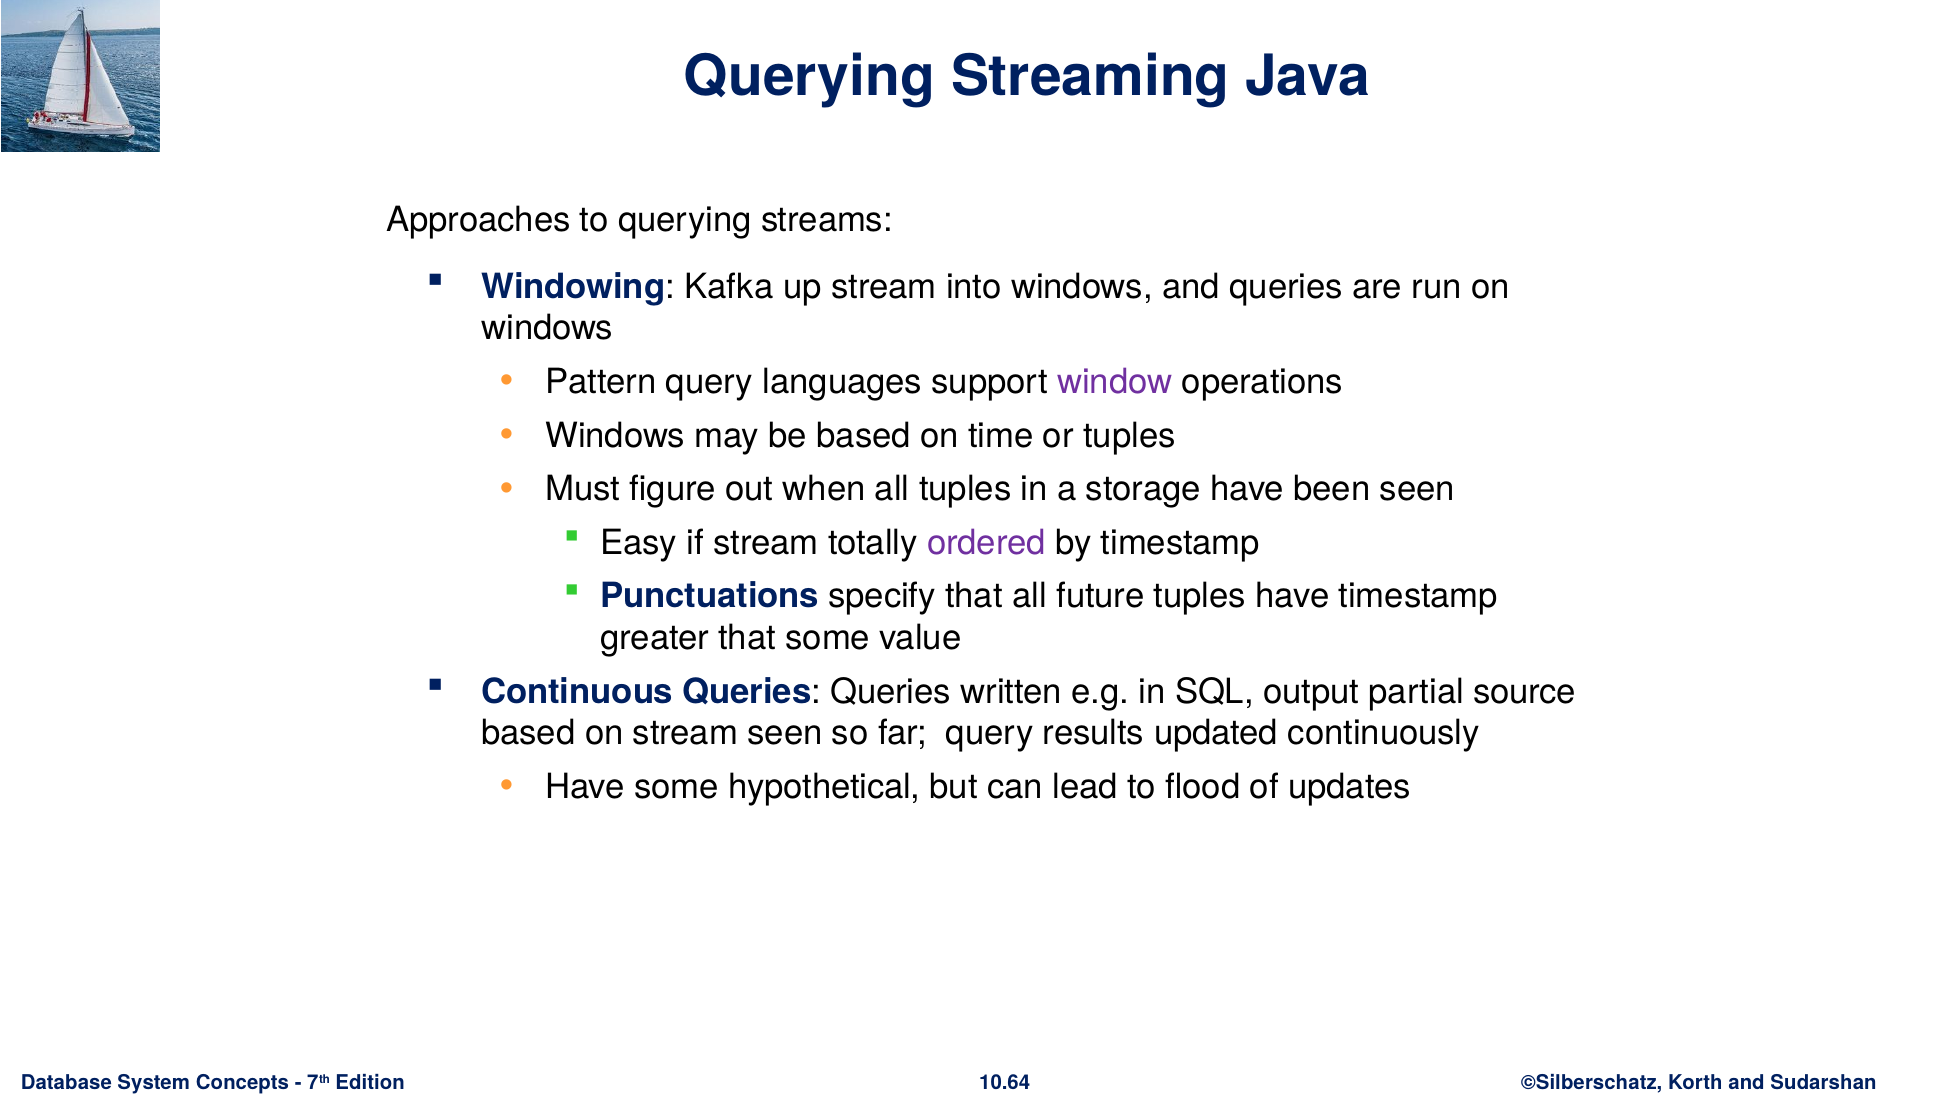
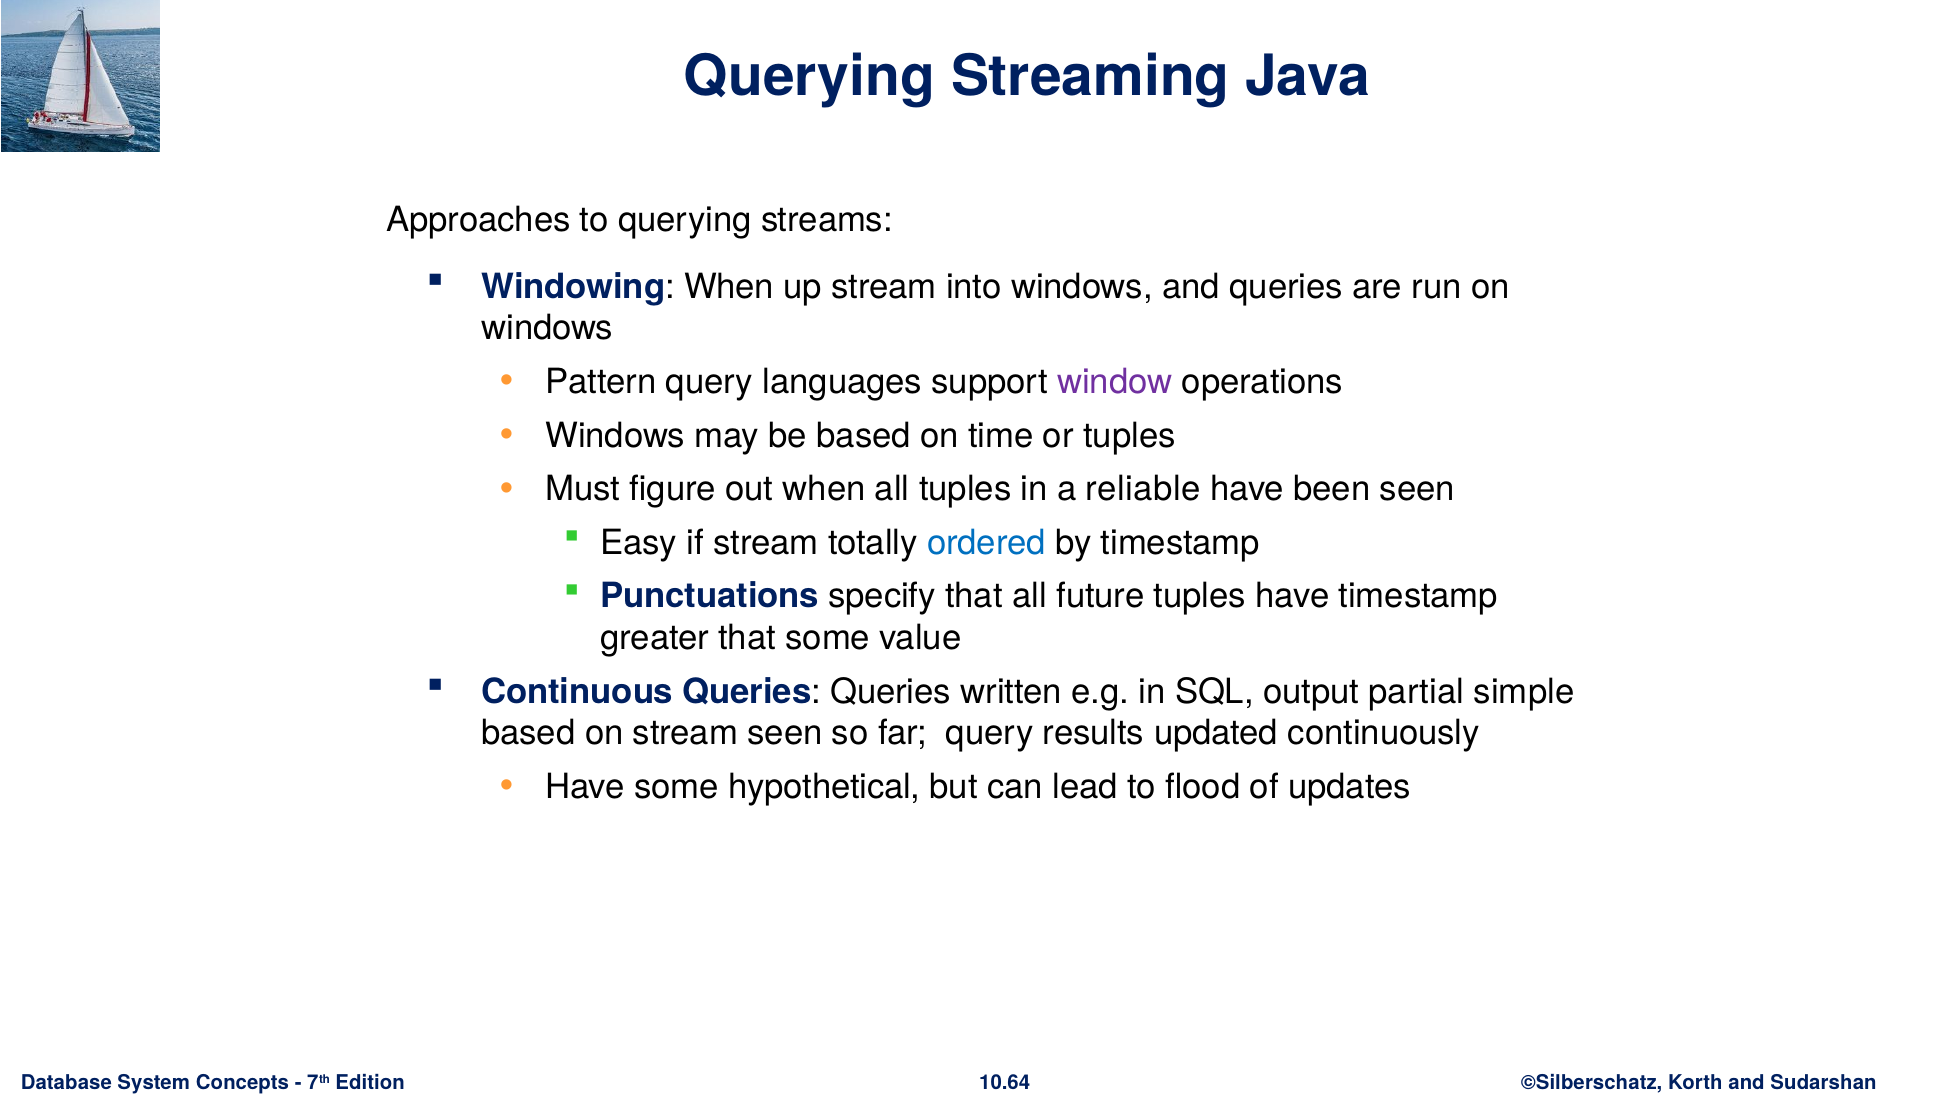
Windowing Kafka: Kafka -> When
storage: storage -> reliable
ordered colour: purple -> blue
source: source -> simple
